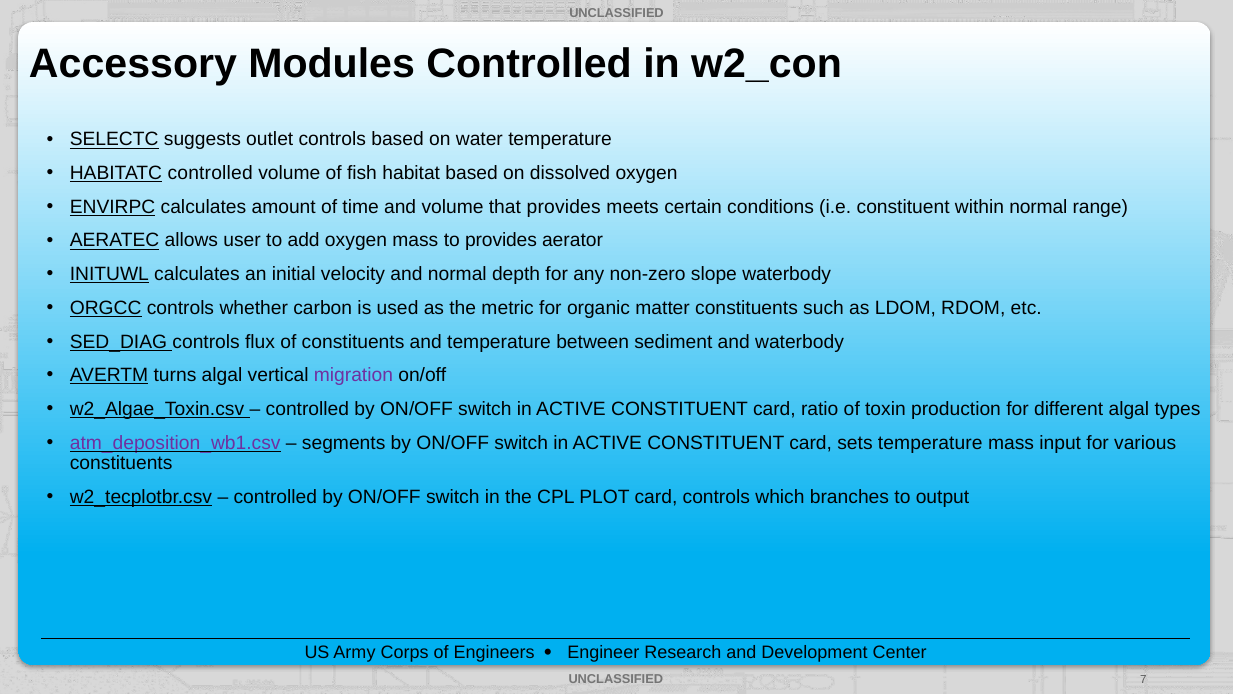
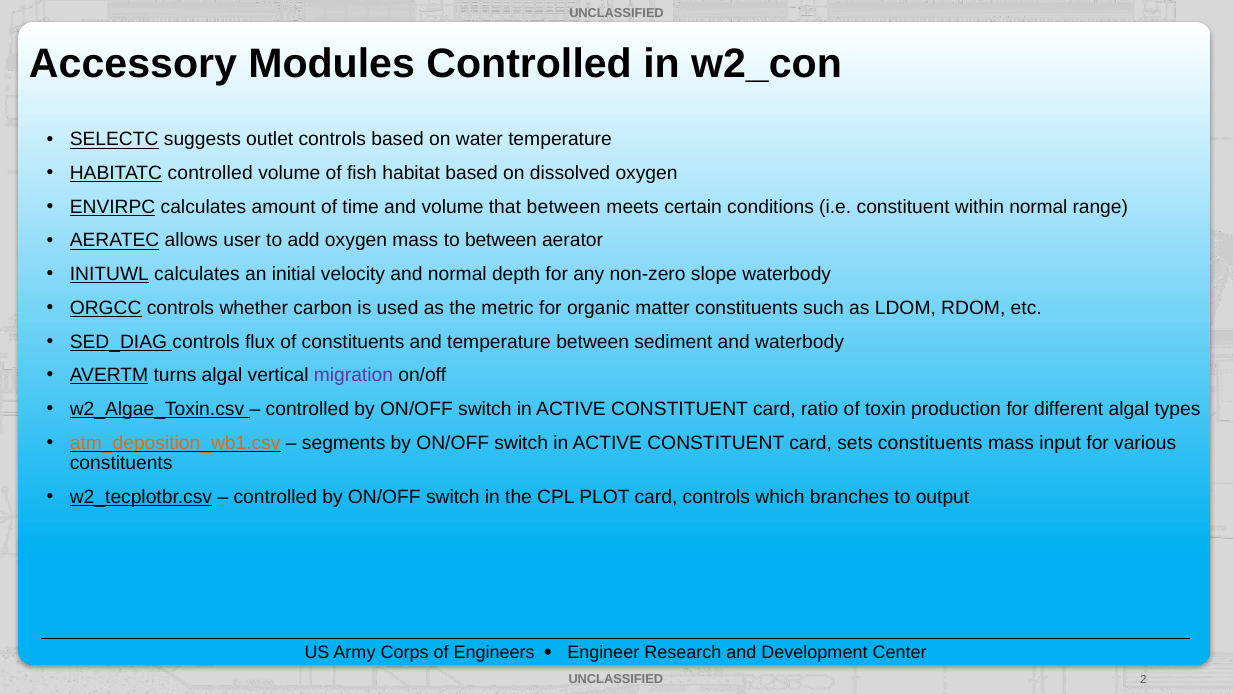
that provides: provides -> between
to provides: provides -> between
atm_deposition_wb1.csv colour: purple -> orange
sets temperature: temperature -> constituents
7: 7 -> 2
